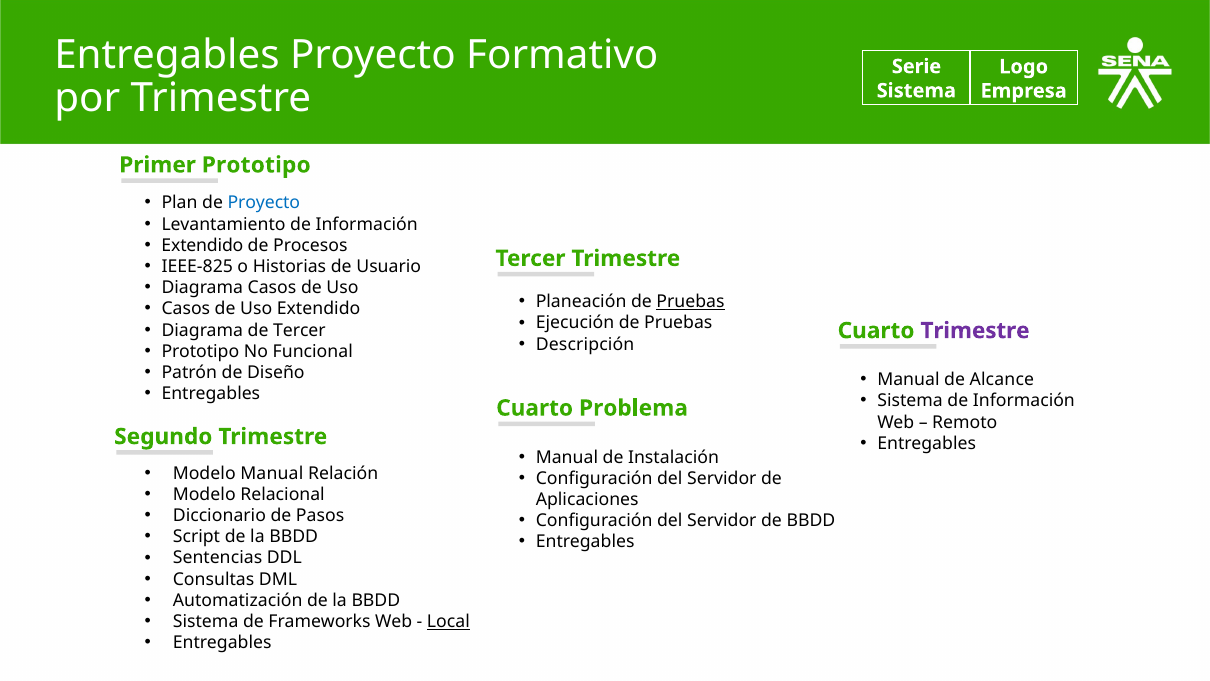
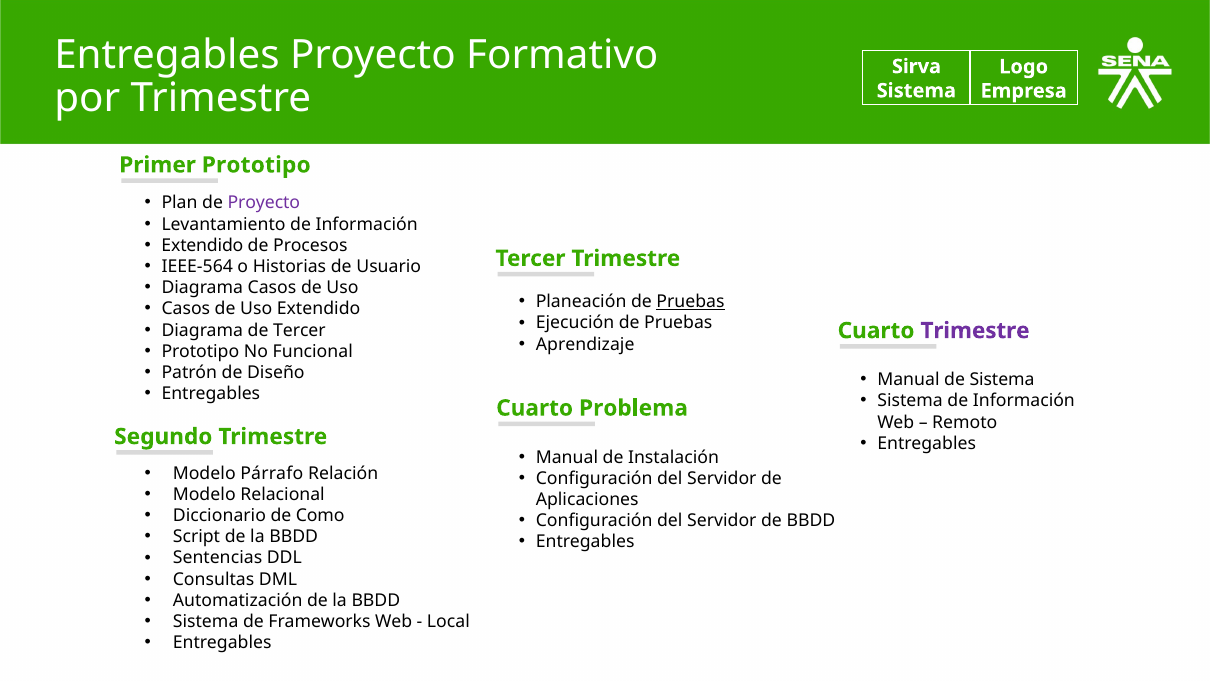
Serie: Serie -> Sirva
Proyecto at (264, 203) colour: blue -> purple
IEEE-825: IEEE-825 -> IEEE-564
Descripción: Descripción -> Aprendizaje
de Alcance: Alcance -> Sistema
Modelo Manual: Manual -> Párrafo
Pasos: Pasos -> Como
Local underline: present -> none
